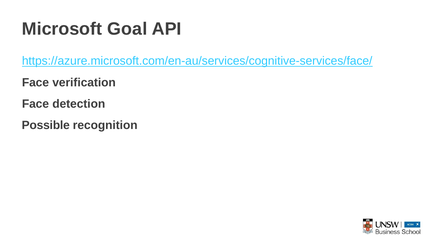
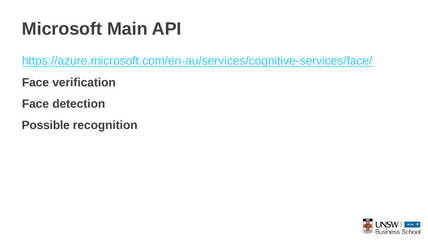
Goal: Goal -> Main
